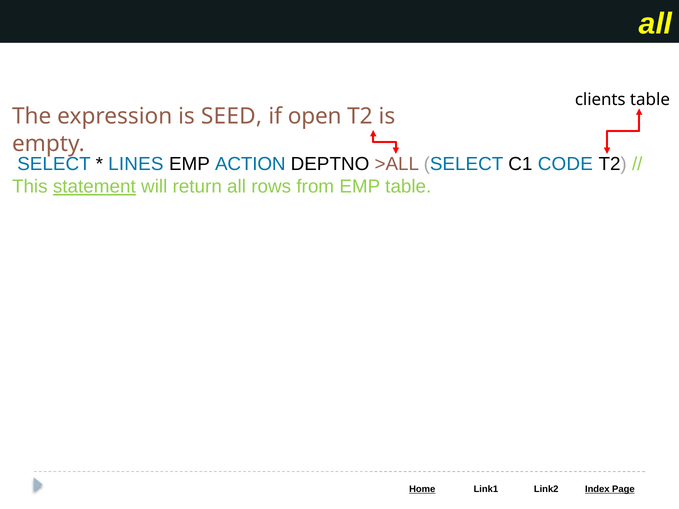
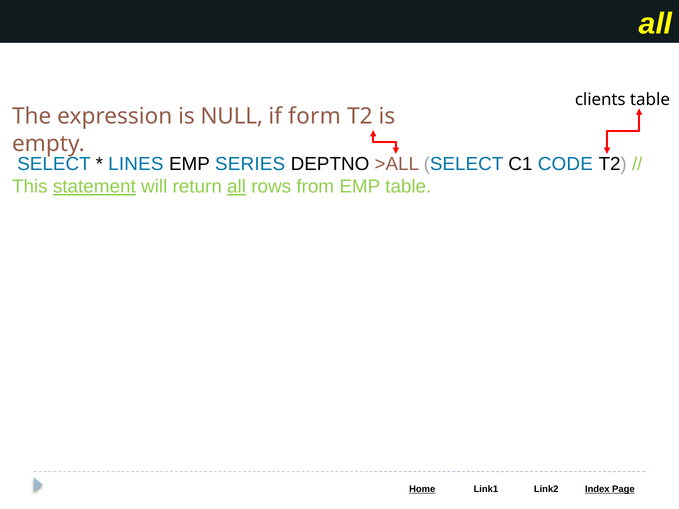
SEED: SEED -> NULL
open: open -> form
ACTION: ACTION -> SERIES
all at (237, 187) underline: none -> present
